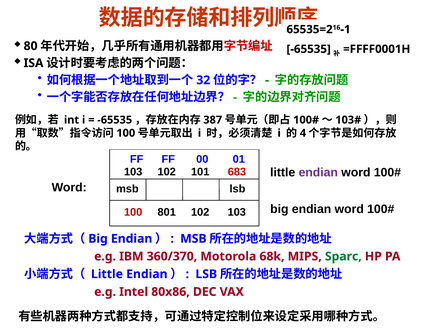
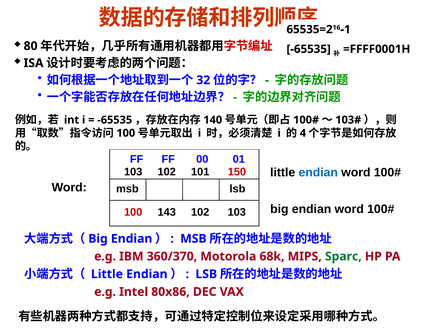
387: 387 -> 140
683: 683 -> 150
endian at (318, 173) colour: purple -> blue
801: 801 -> 143
